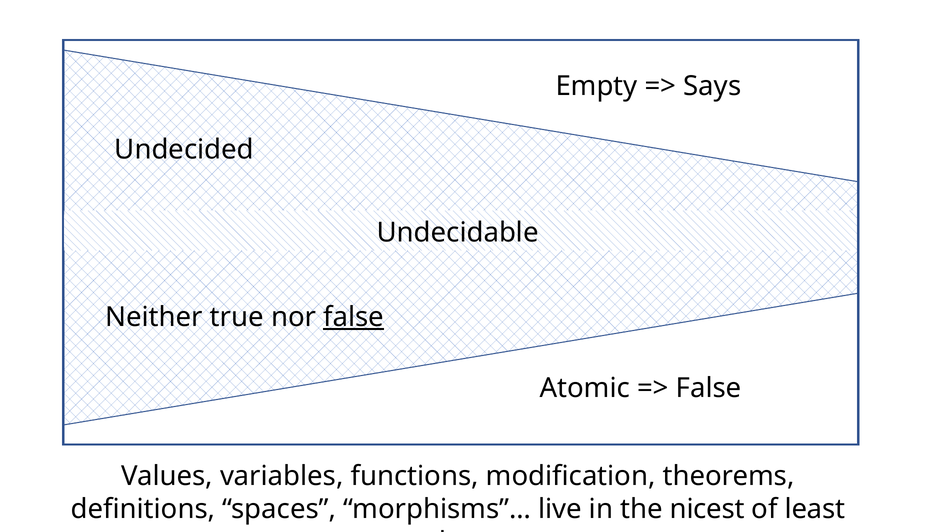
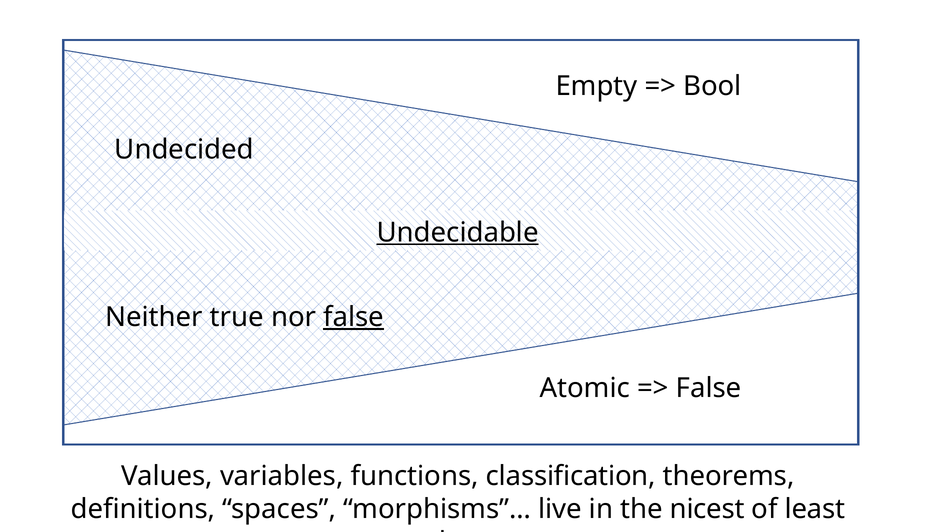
Says: Says -> Bool
Undecidable underline: none -> present
modification: modification -> classification
